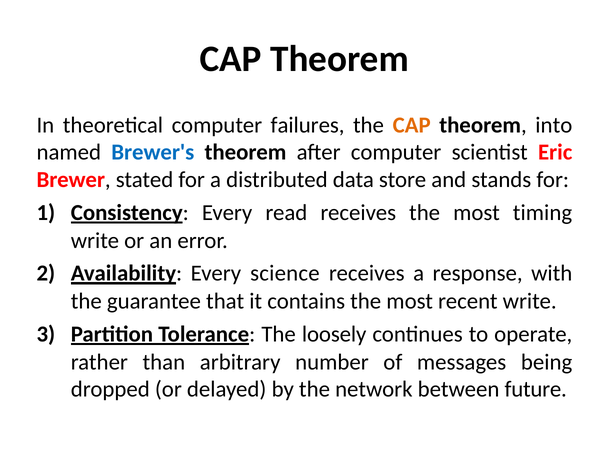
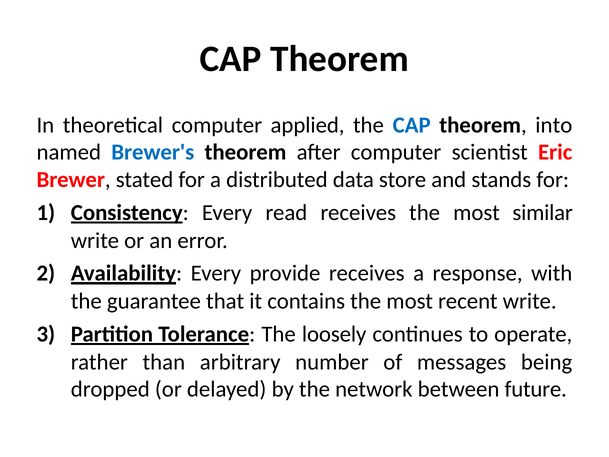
failures: failures -> applied
CAP at (412, 125) colour: orange -> blue
timing: timing -> similar
science: science -> provide
